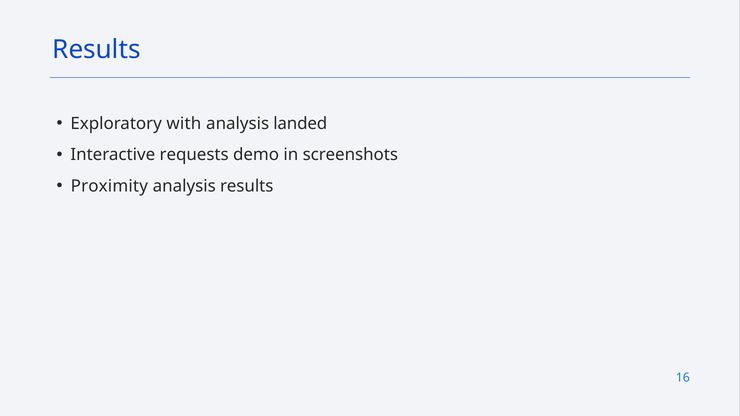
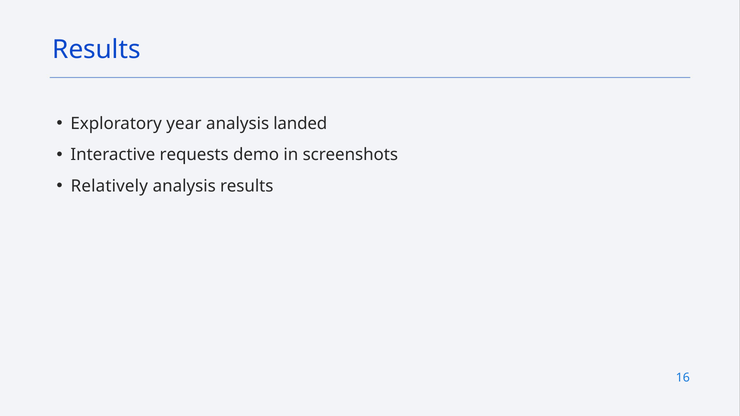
with: with -> year
Proximity: Proximity -> Relatively
